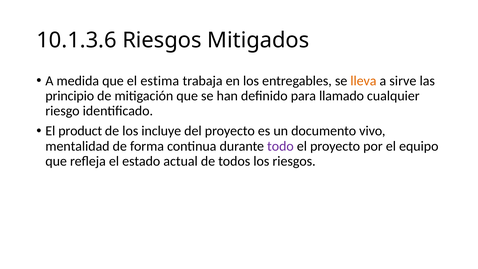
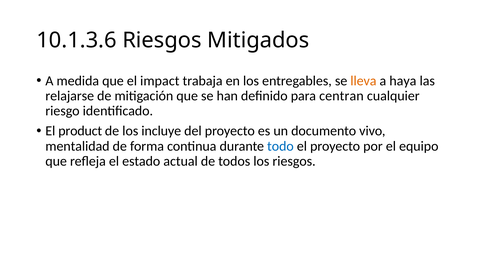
estima: estima -> impact
sirve: sirve -> haya
principio: principio -> relajarse
llamado: llamado -> centran
todo colour: purple -> blue
